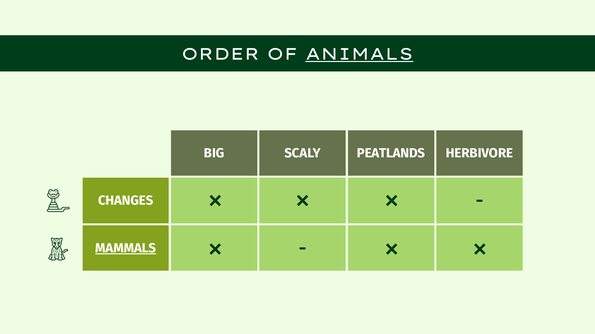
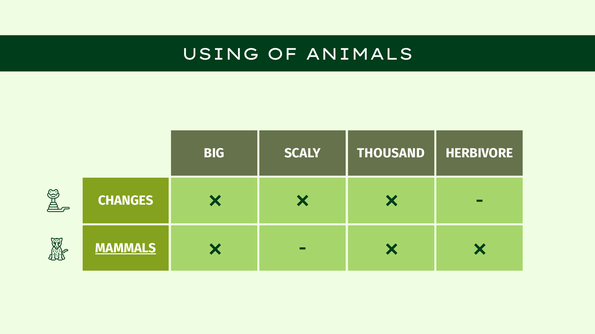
ORDER: ORDER -> USING
ANIMALS underline: present -> none
PEATLANDS: PEATLANDS -> THOUSAND
